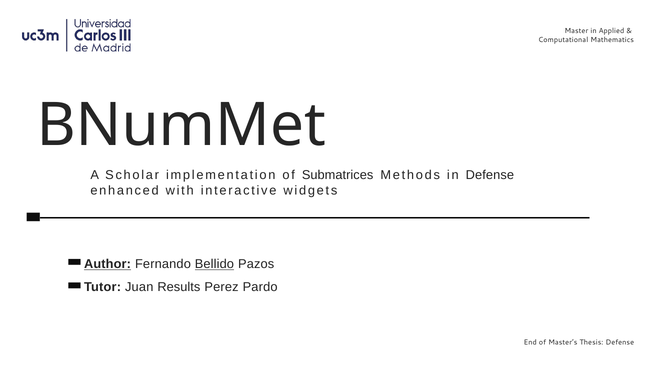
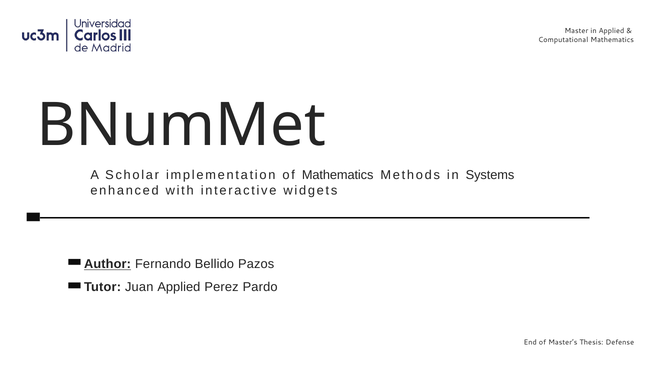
of Submatrices: Submatrices -> Mathematics
in Defense: Defense -> Systems
Bellido underline: present -> none
Juan Results: Results -> Applied
